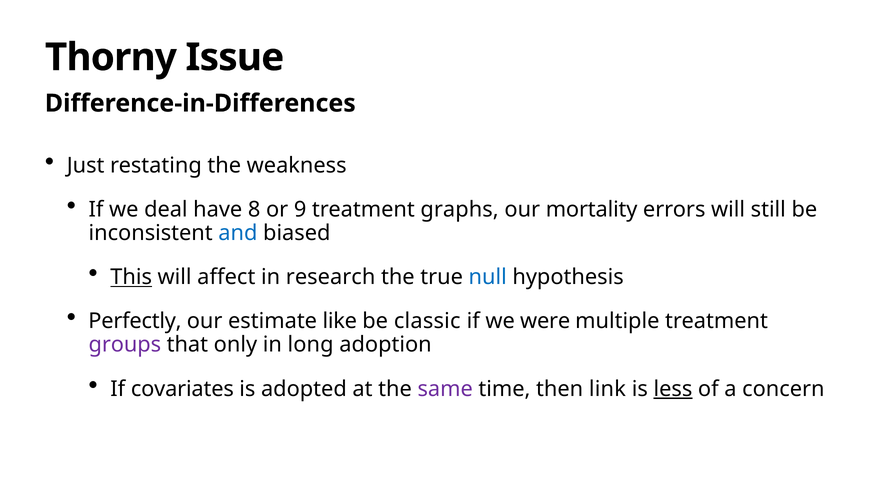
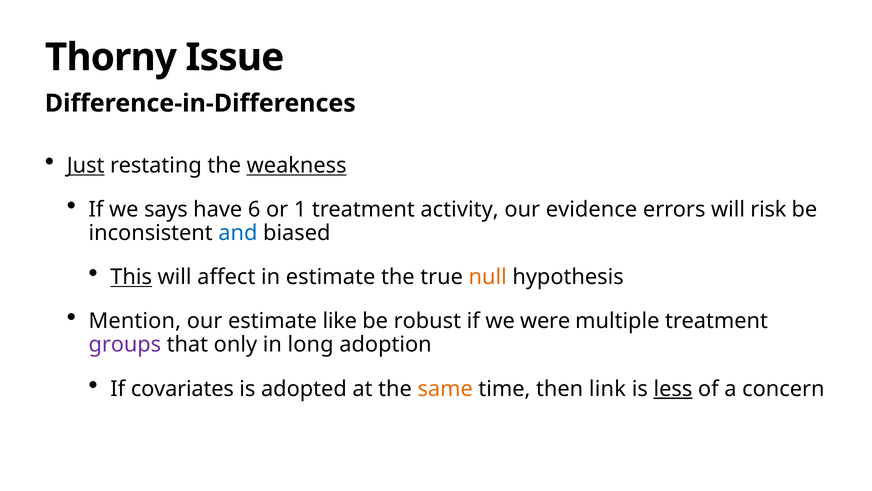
Just underline: none -> present
weakness underline: none -> present
deal: deal -> says
8: 8 -> 6
9: 9 -> 1
graphs: graphs -> activity
mortality: mortality -> evidence
still: still -> risk
in research: research -> estimate
null colour: blue -> orange
Perfectly: Perfectly -> Mention
classic: classic -> robust
same colour: purple -> orange
